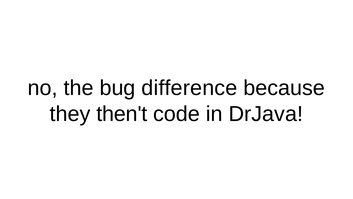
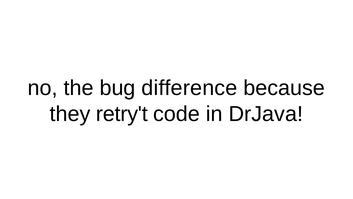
then't: then't -> retry't
